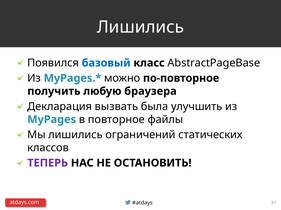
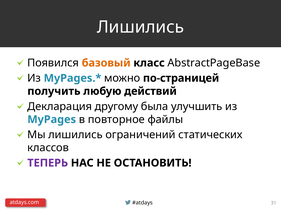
базовый colour: blue -> orange
по-повторное: по-повторное -> по-страницей
браузера: браузера -> действий
вызвать: вызвать -> другому
